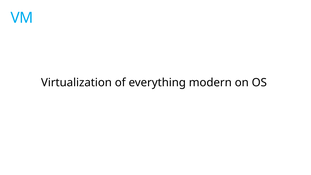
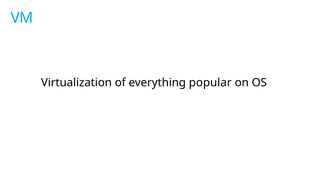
modern: modern -> popular
